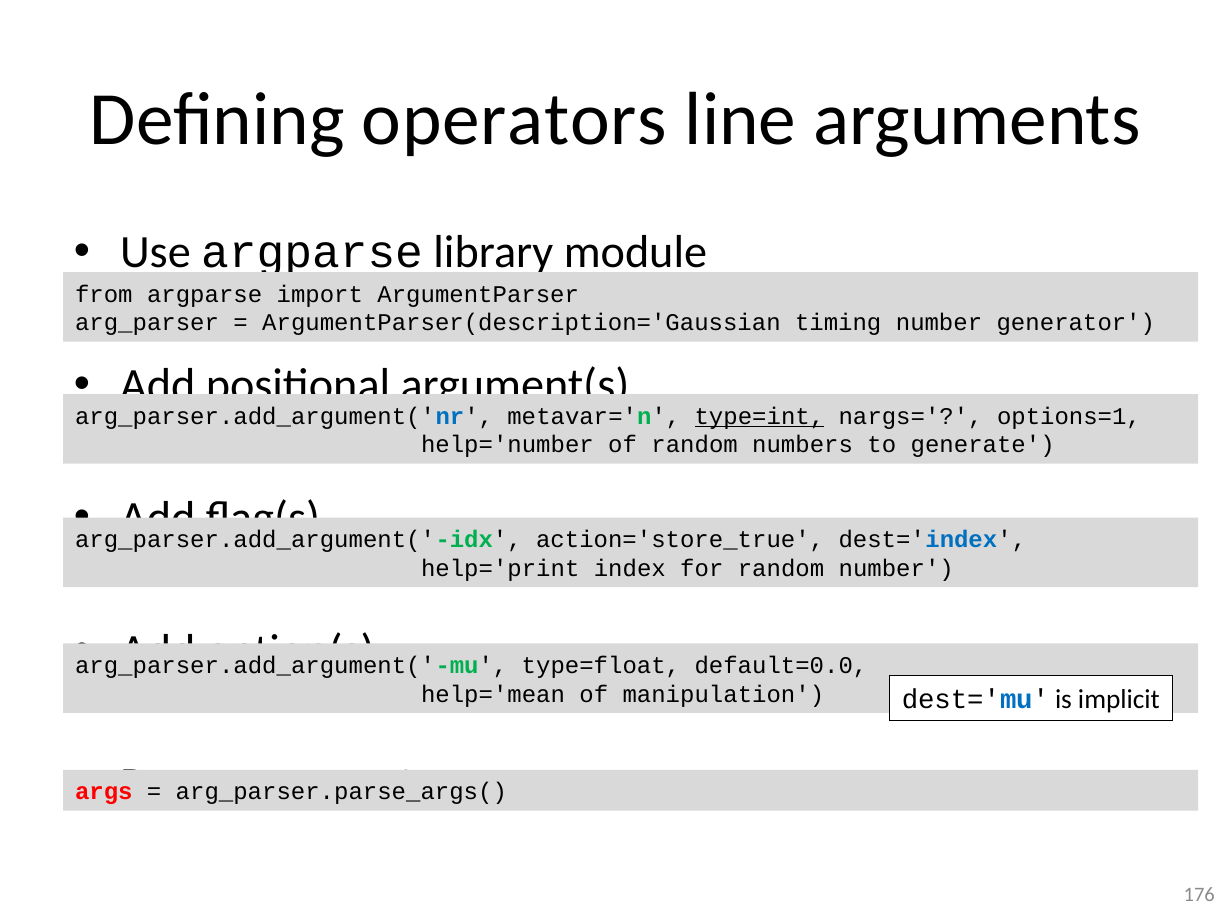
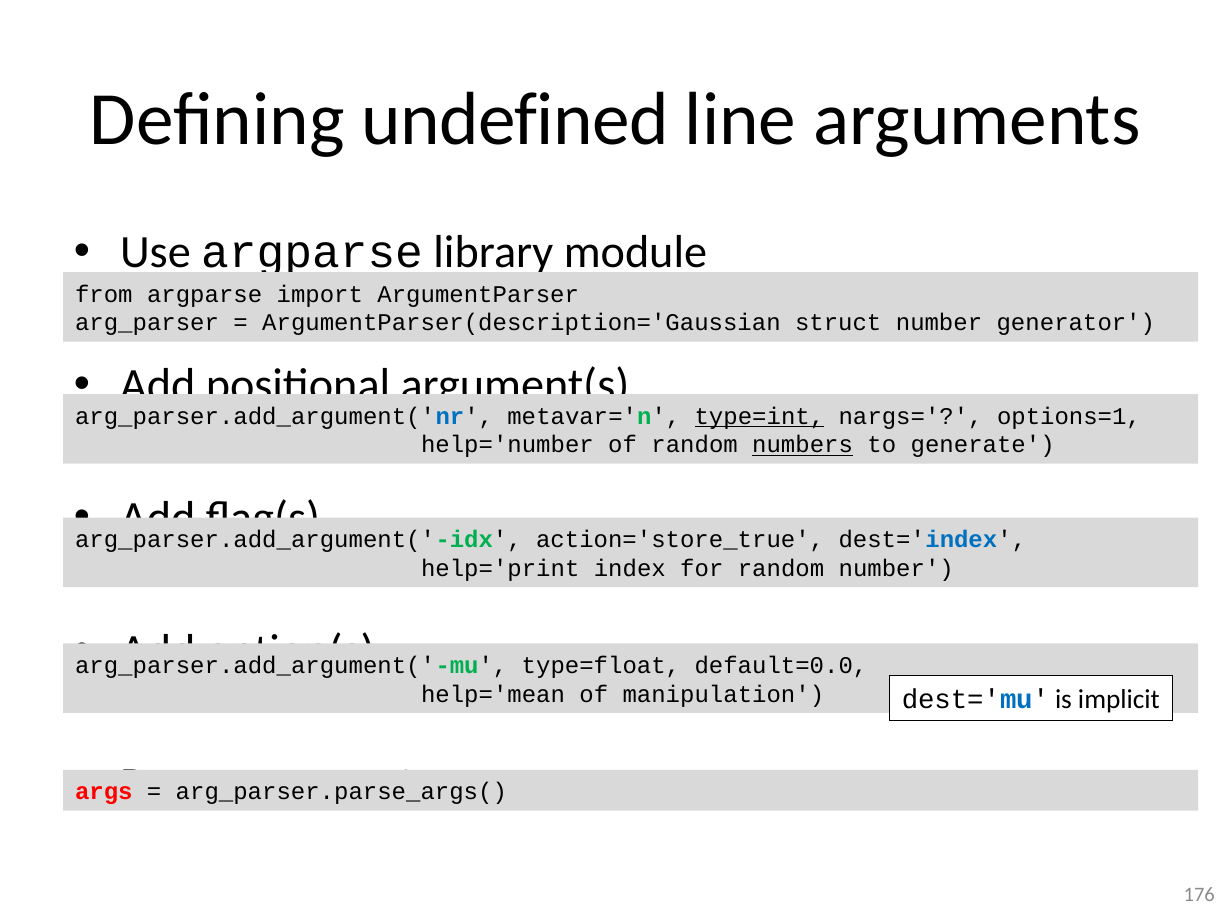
operators: operators -> undefined
timing: timing -> struct
numbers underline: none -> present
